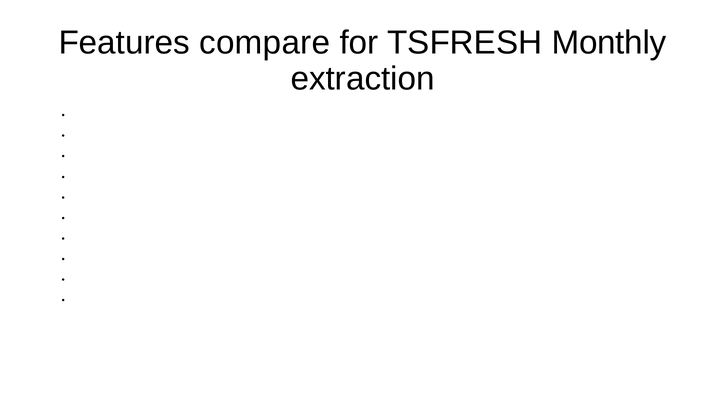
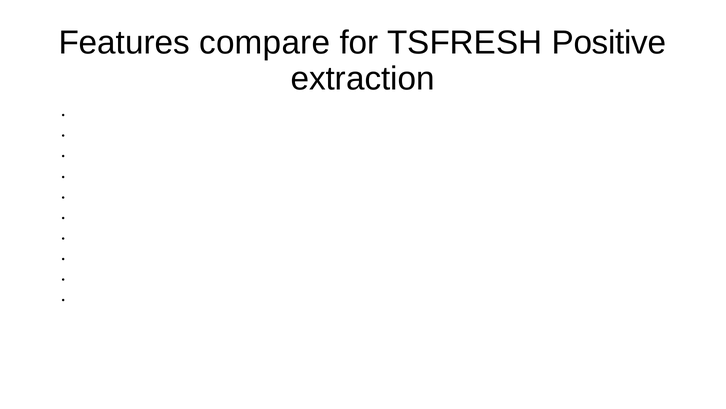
Monthly: Monthly -> Positive
